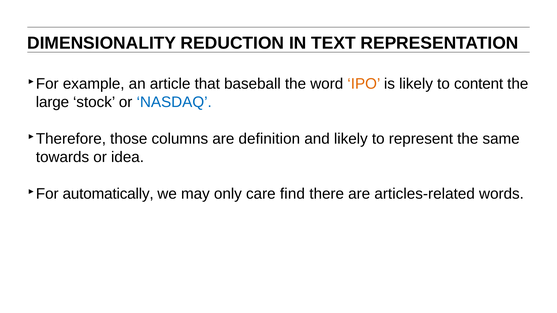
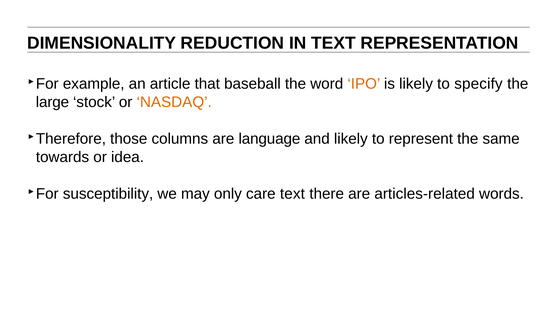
content: content -> specify
NASDAQ colour: blue -> orange
definition: definition -> language
automatically: automatically -> susceptibility
care find: find -> text
